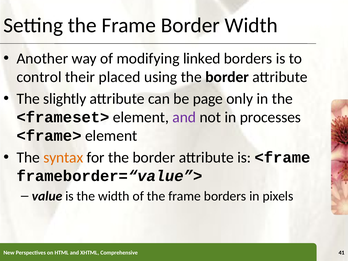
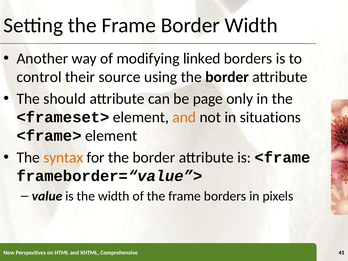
placed: placed -> source
slightly: slightly -> should
and at (184, 117) colour: purple -> orange
processes: processes -> situations
